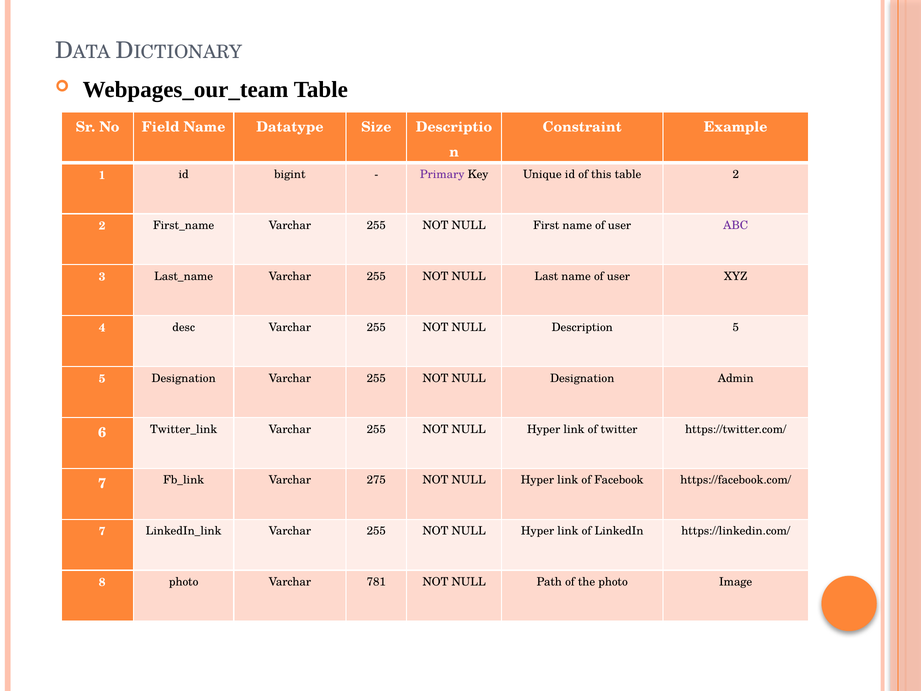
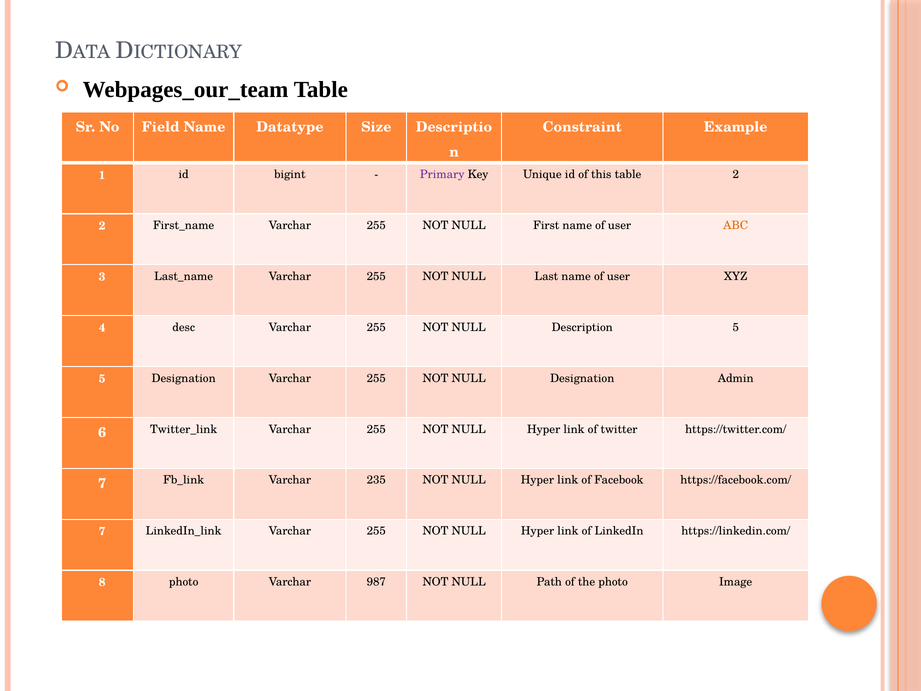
ABC colour: purple -> orange
275: 275 -> 235
781: 781 -> 987
